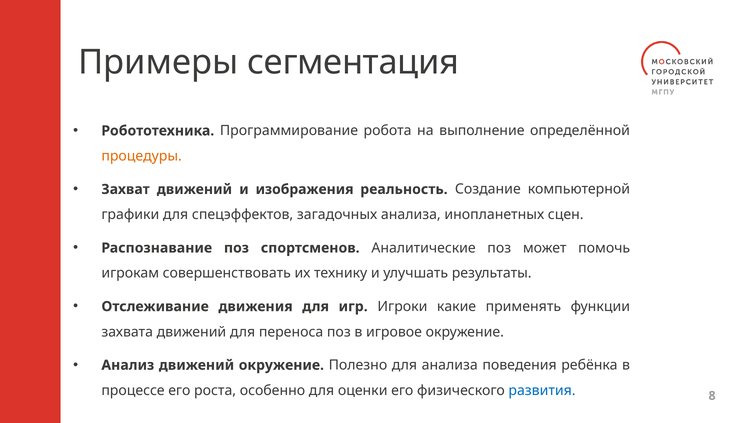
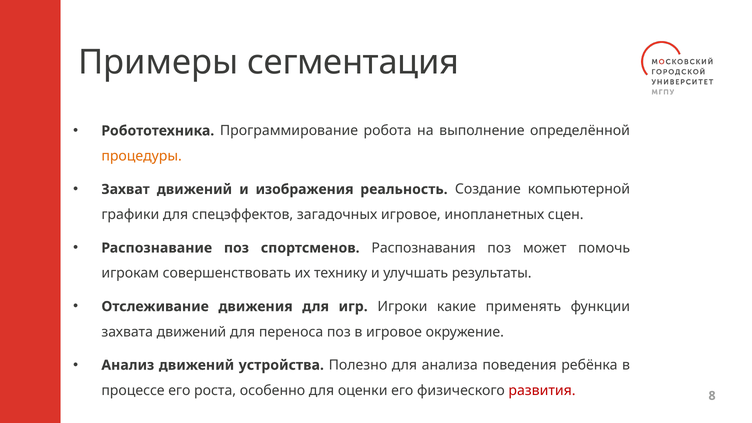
загадочных анализа: анализа -> игровое
Аналитические: Аналитические -> Распознавания
движений окружение: окружение -> устройства
развития colour: blue -> red
